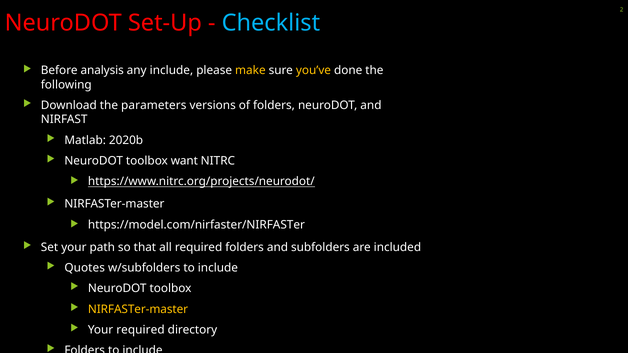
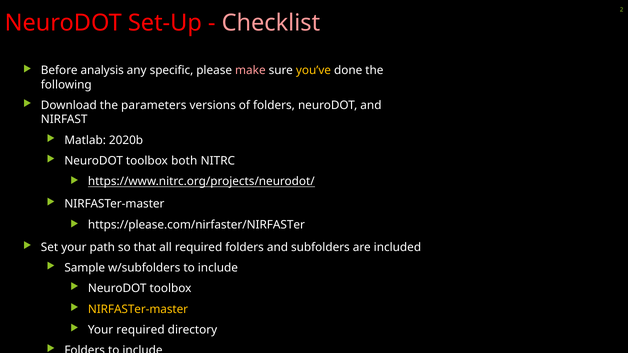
Checklist colour: light blue -> pink
any include: include -> specific
make colour: yellow -> pink
want: want -> both
https://model.com/nirfaster/NIRFASTer: https://model.com/nirfaster/NIRFASTer -> https://please.com/nirfaster/NIRFASTer
Quotes: Quotes -> Sample
